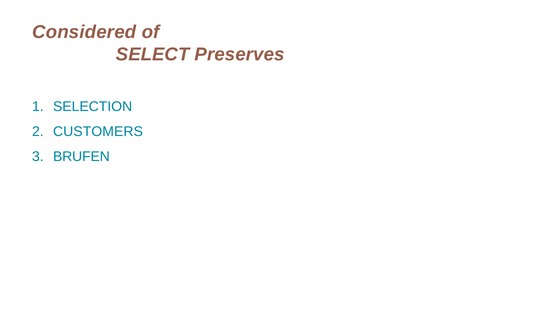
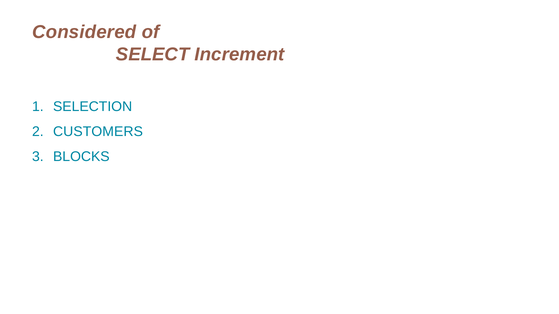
Preserves: Preserves -> Increment
BRUFEN: BRUFEN -> BLOCKS
